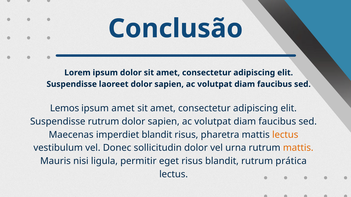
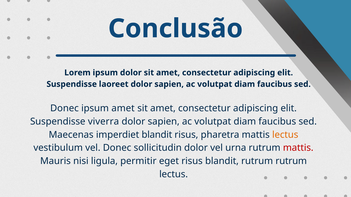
Lemos at (65, 108): Lemos -> Donec
Suspendisse rutrum: rutrum -> viverra
mattis at (298, 148) colour: orange -> red
rutrum prática: prática -> rutrum
